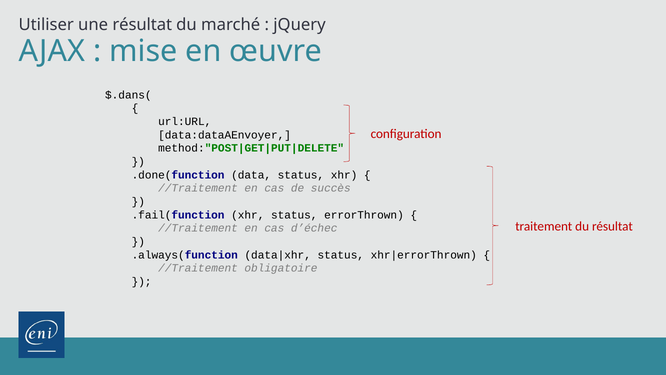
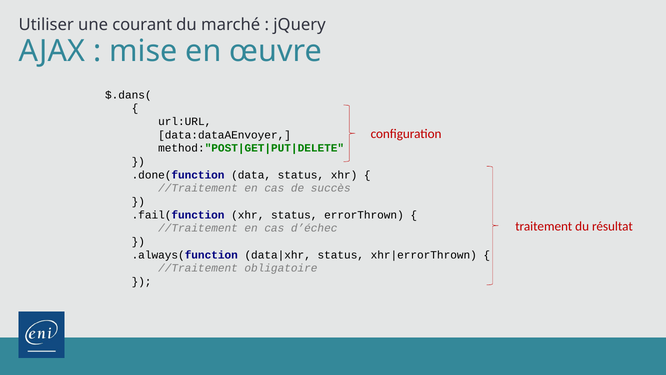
une résultat: résultat -> courant
